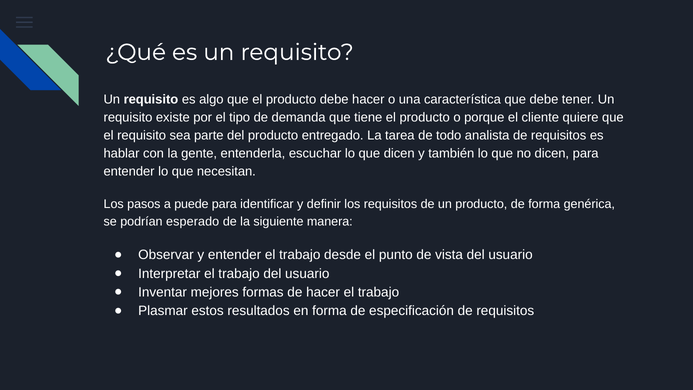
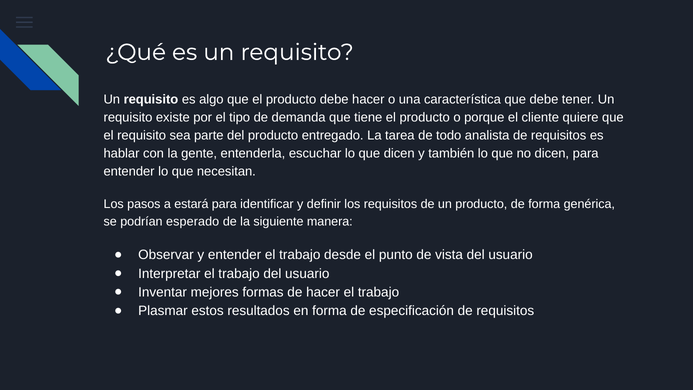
puede: puede -> estará
